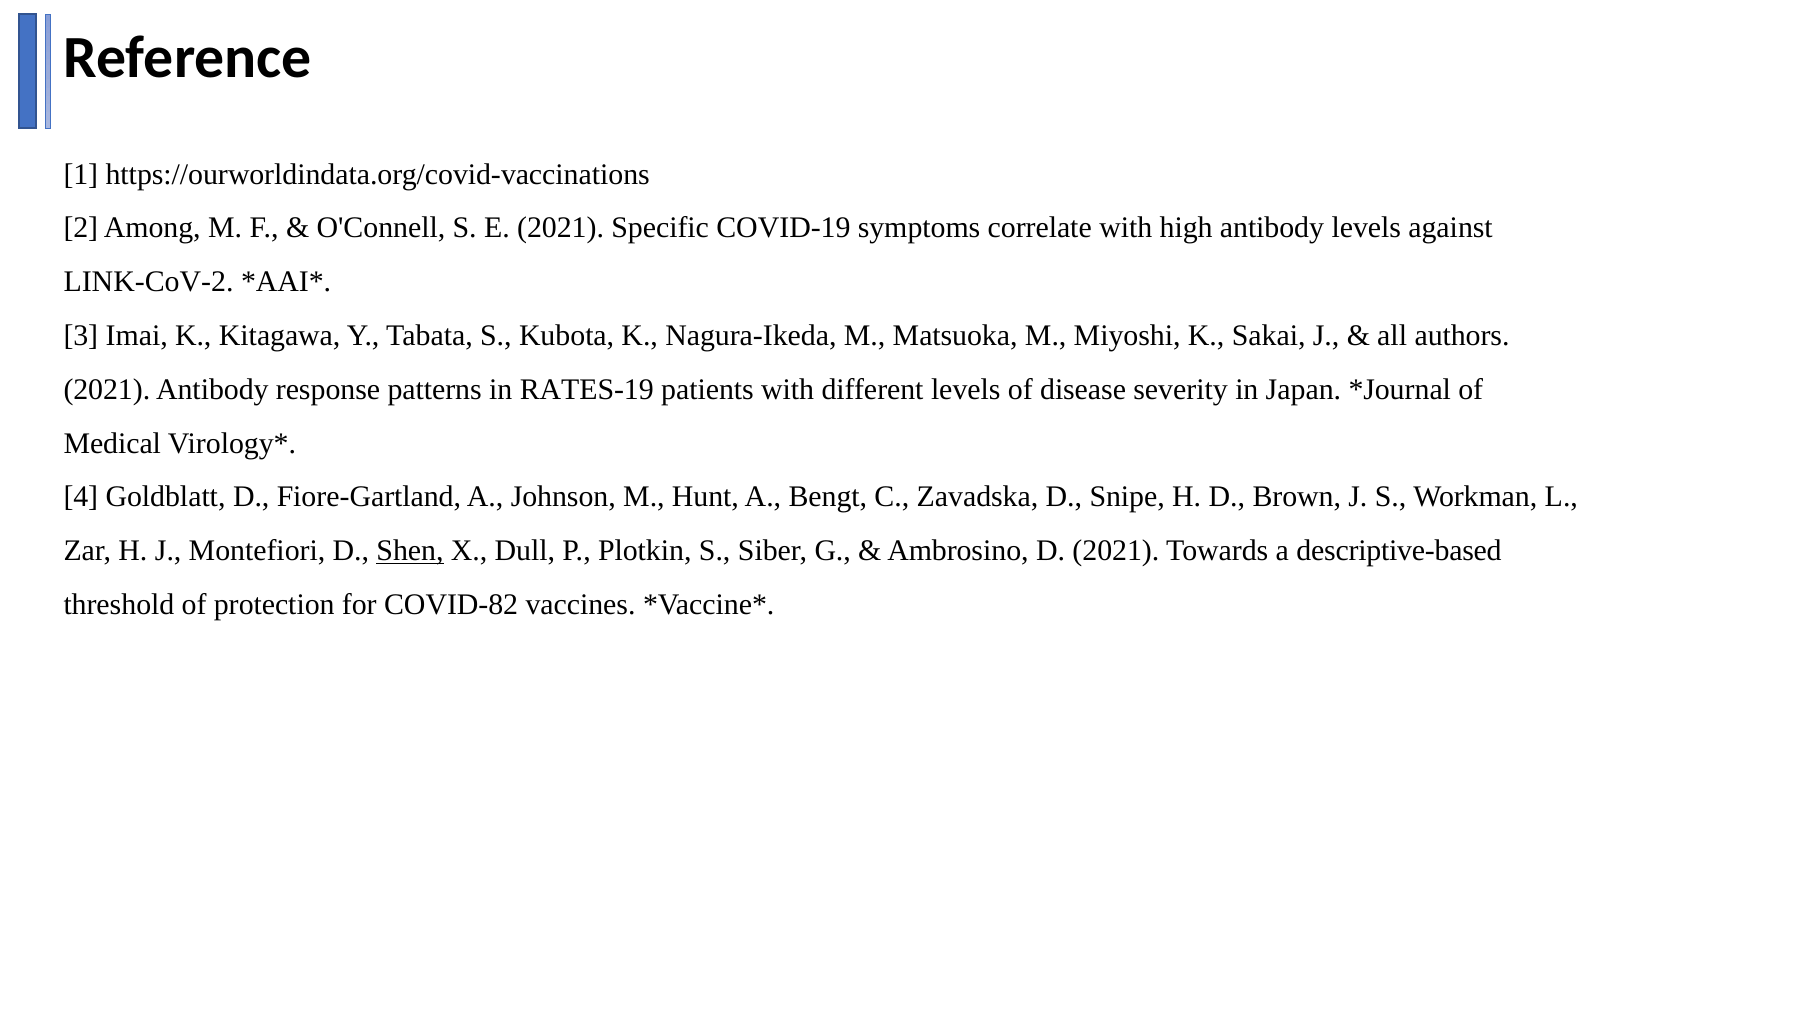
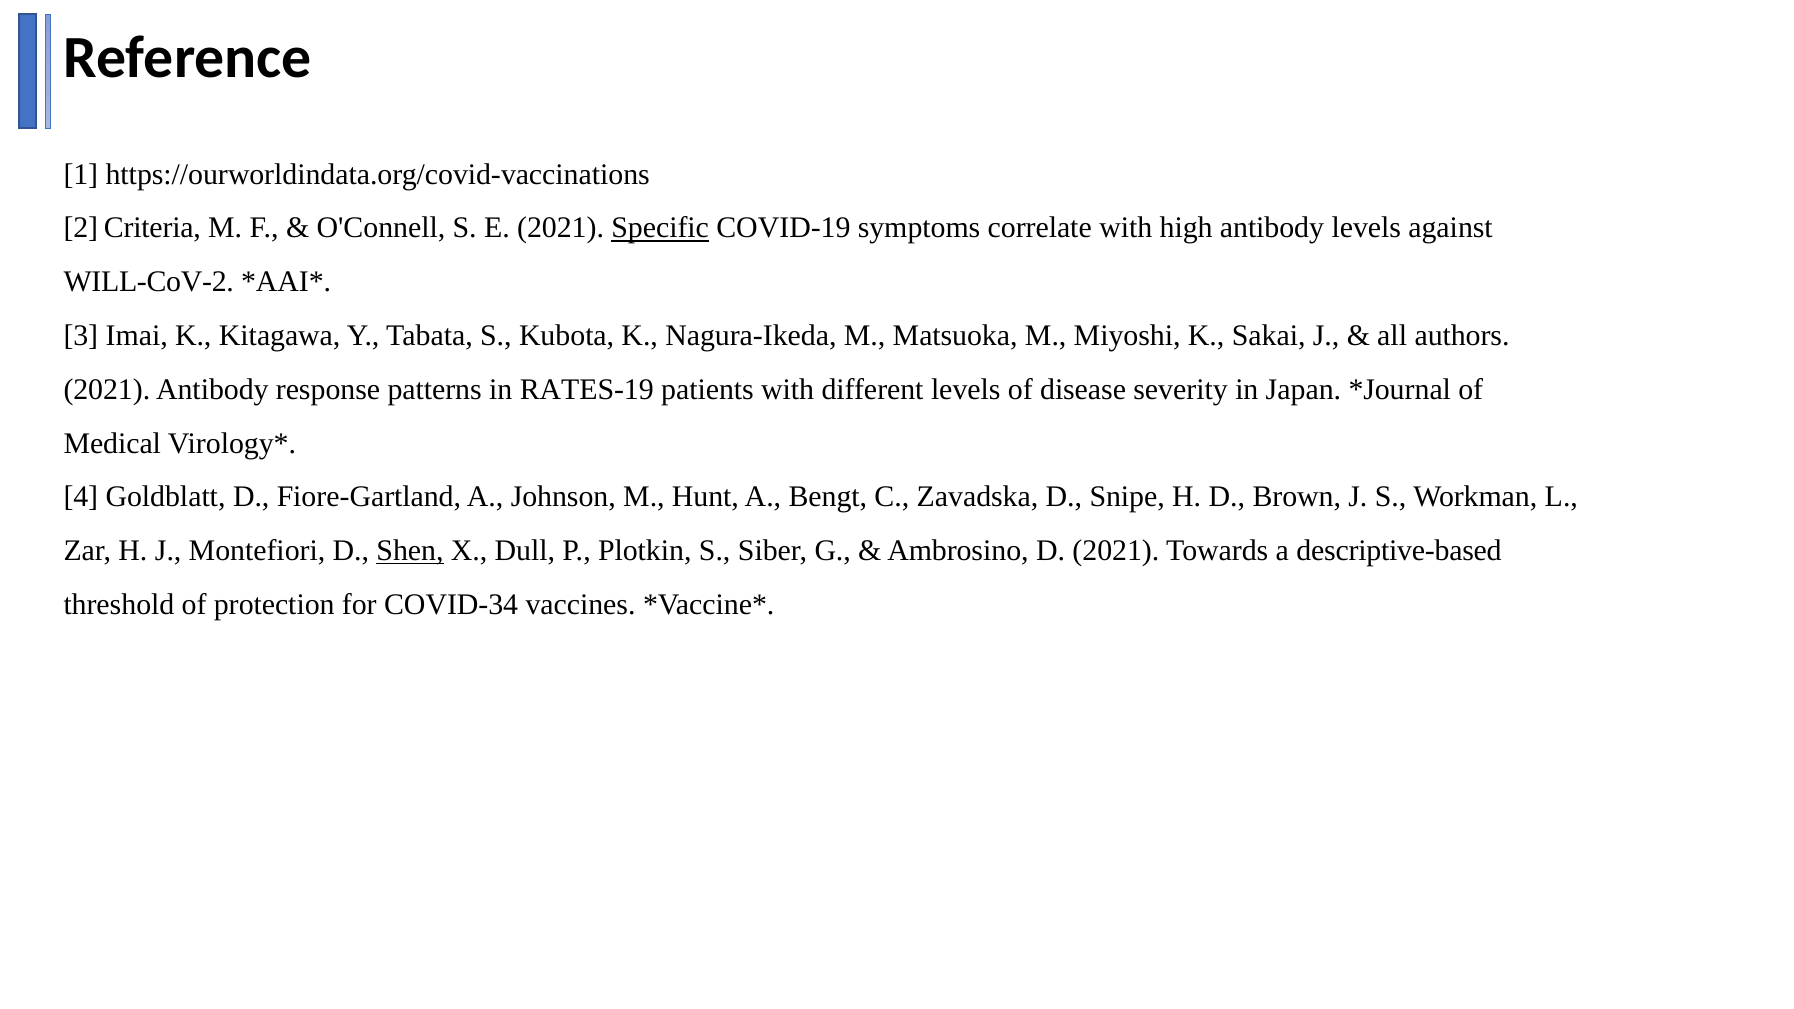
Among: Among -> Criteria
Specific underline: none -> present
LINK-CoV-2: LINK-CoV-2 -> WILL-CoV-2
COVID-82: COVID-82 -> COVID-34
